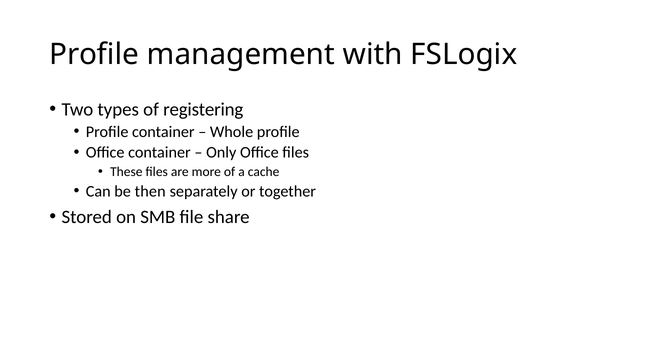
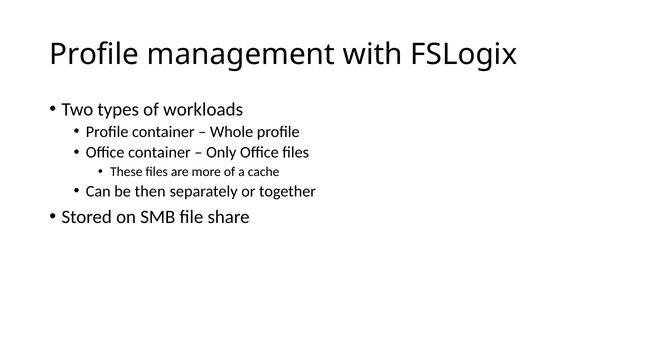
registering: registering -> workloads
